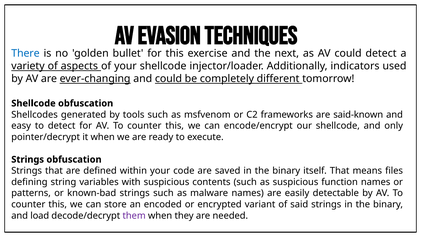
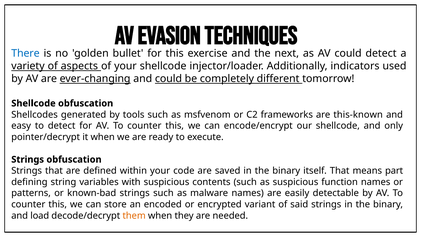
said-known: said-known -> this-known
files: files -> part
them colour: purple -> orange
